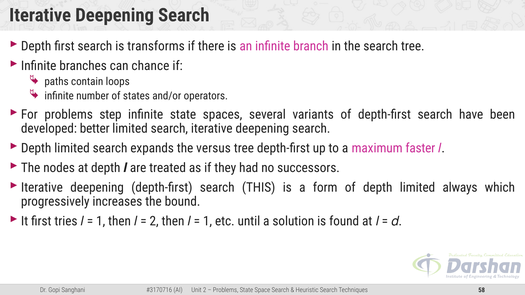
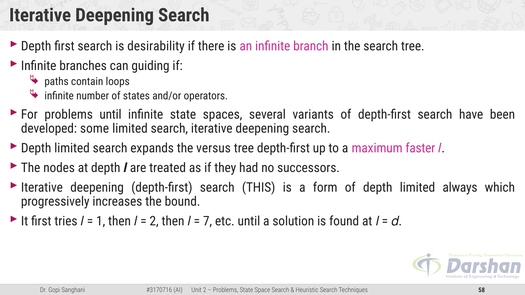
transforms: transforms -> desirability
chance: chance -> guiding
problems step: step -> until
better: better -> some
1 at (208, 221): 1 -> 7
